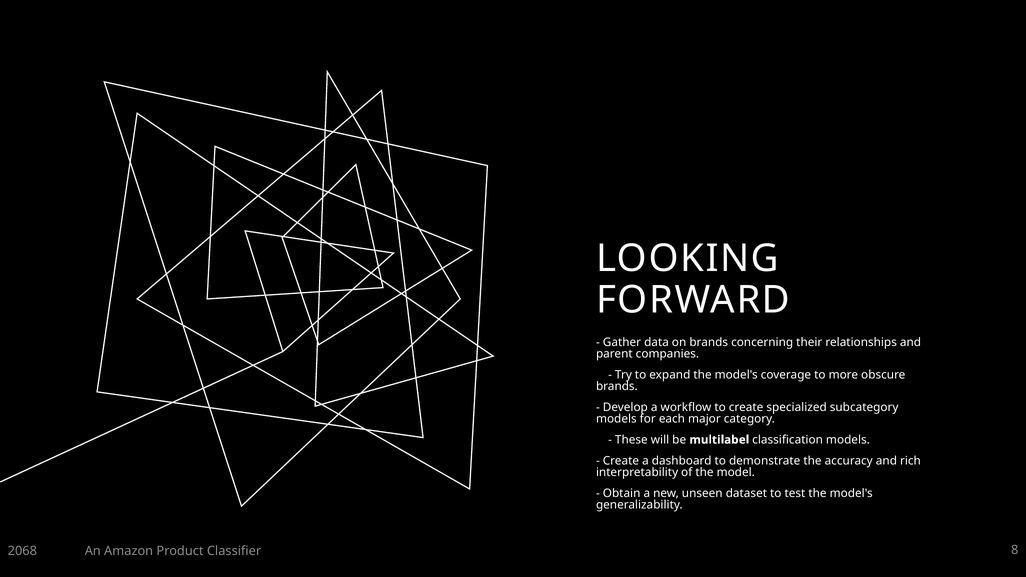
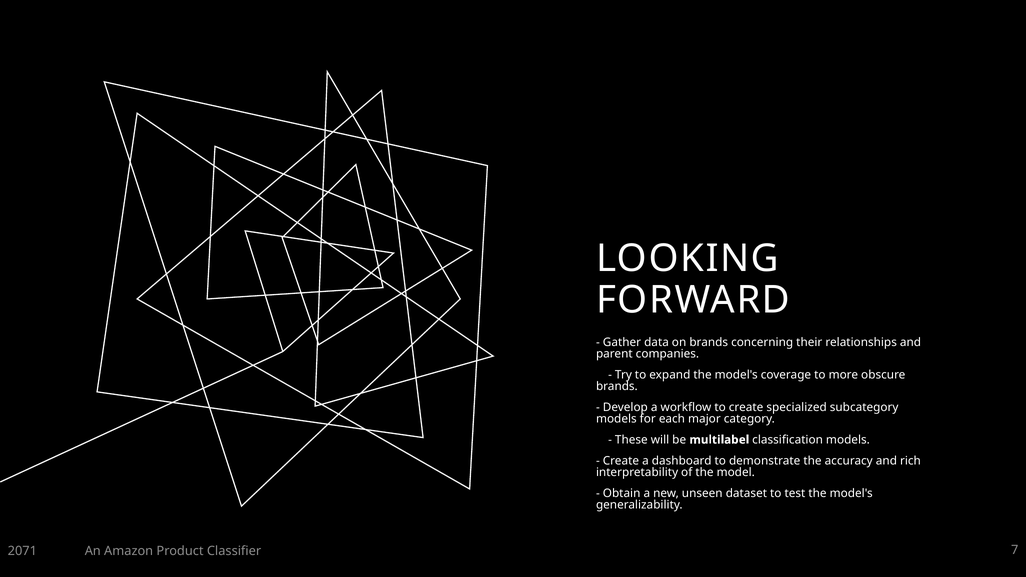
2068: 2068 -> 2071
8: 8 -> 7
